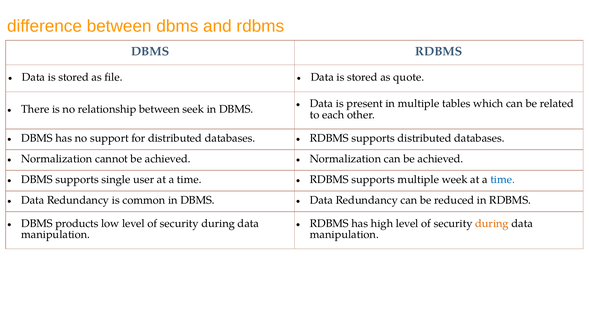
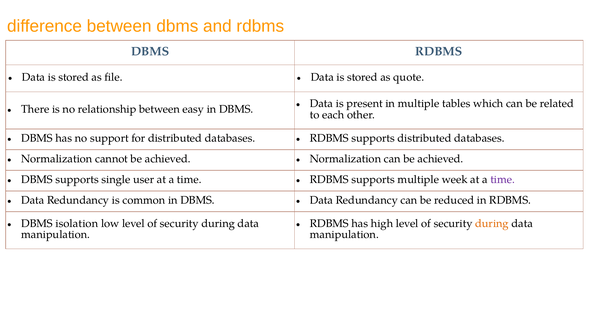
seek: seek -> easy
time at (503, 180) colour: blue -> purple
products: products -> isolation
